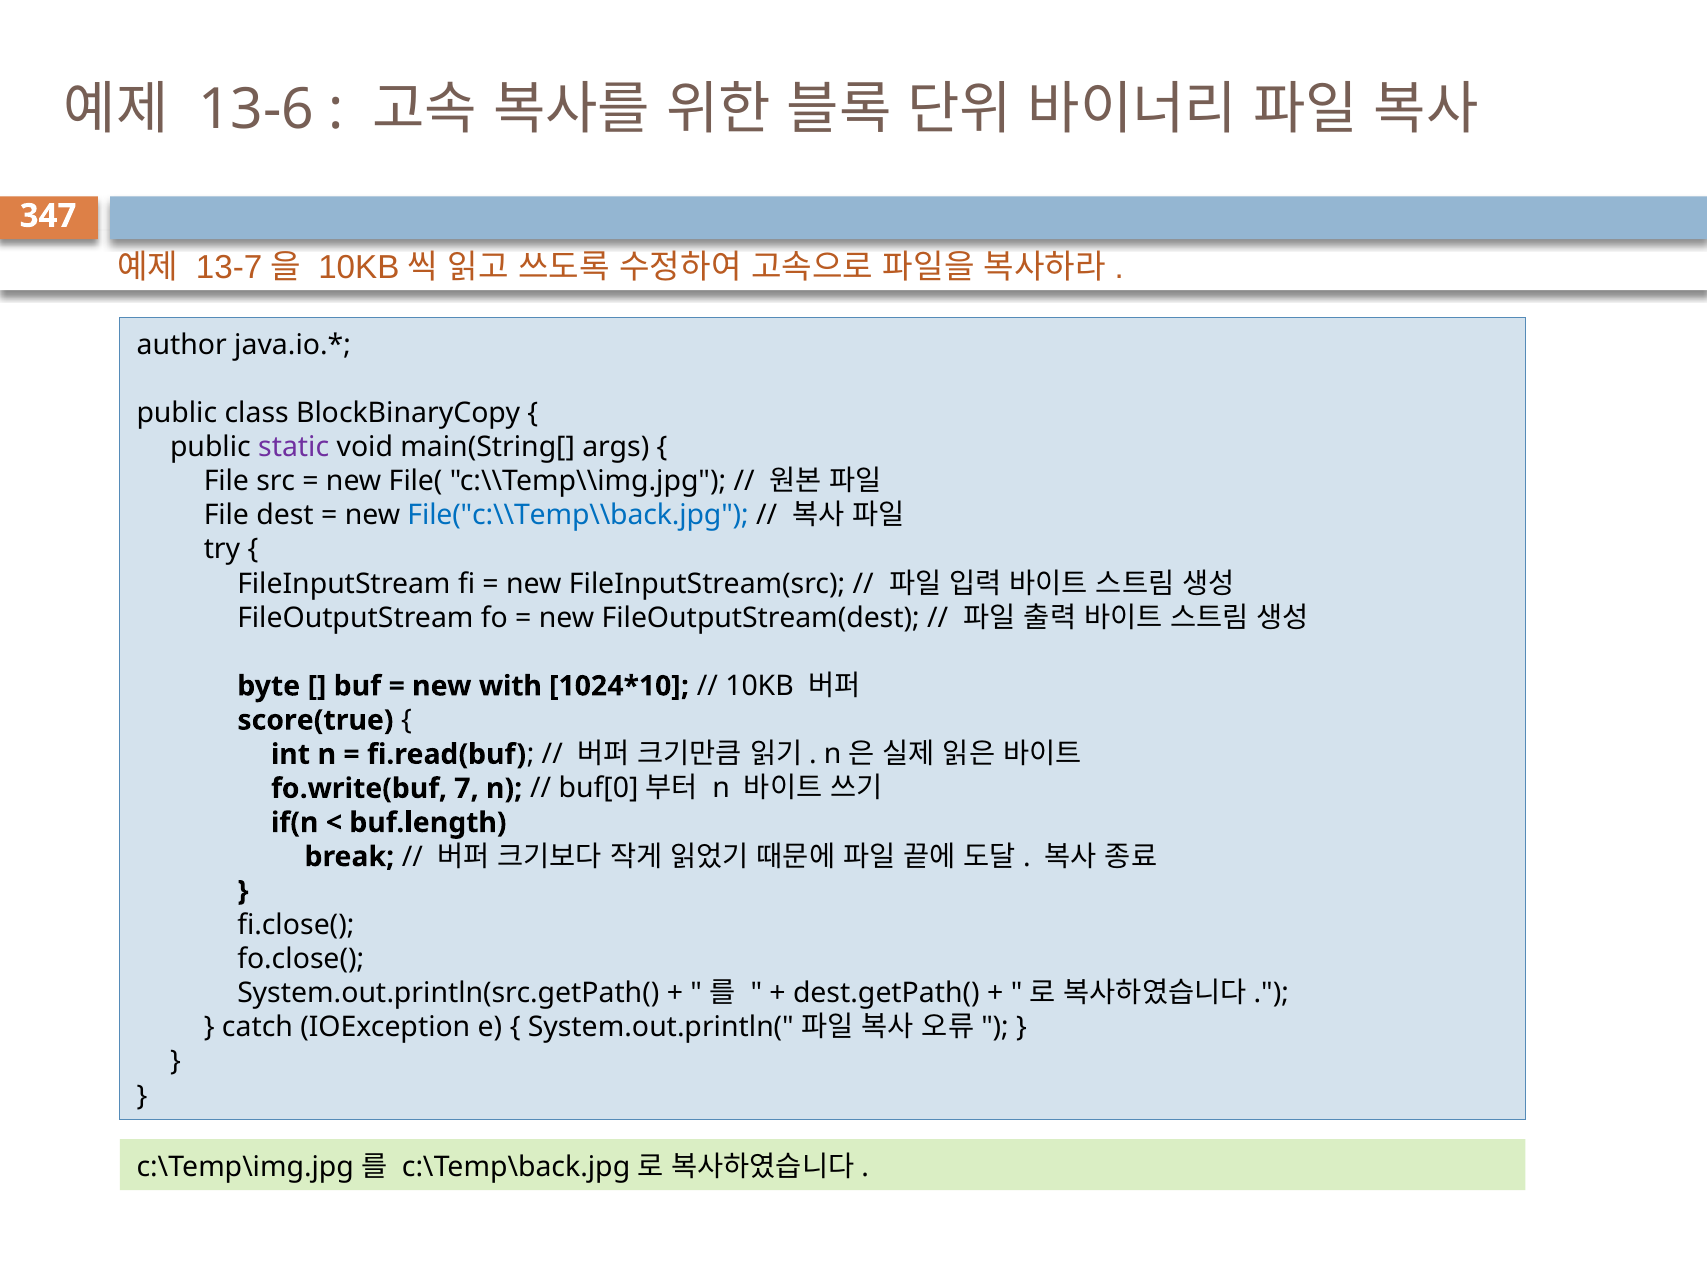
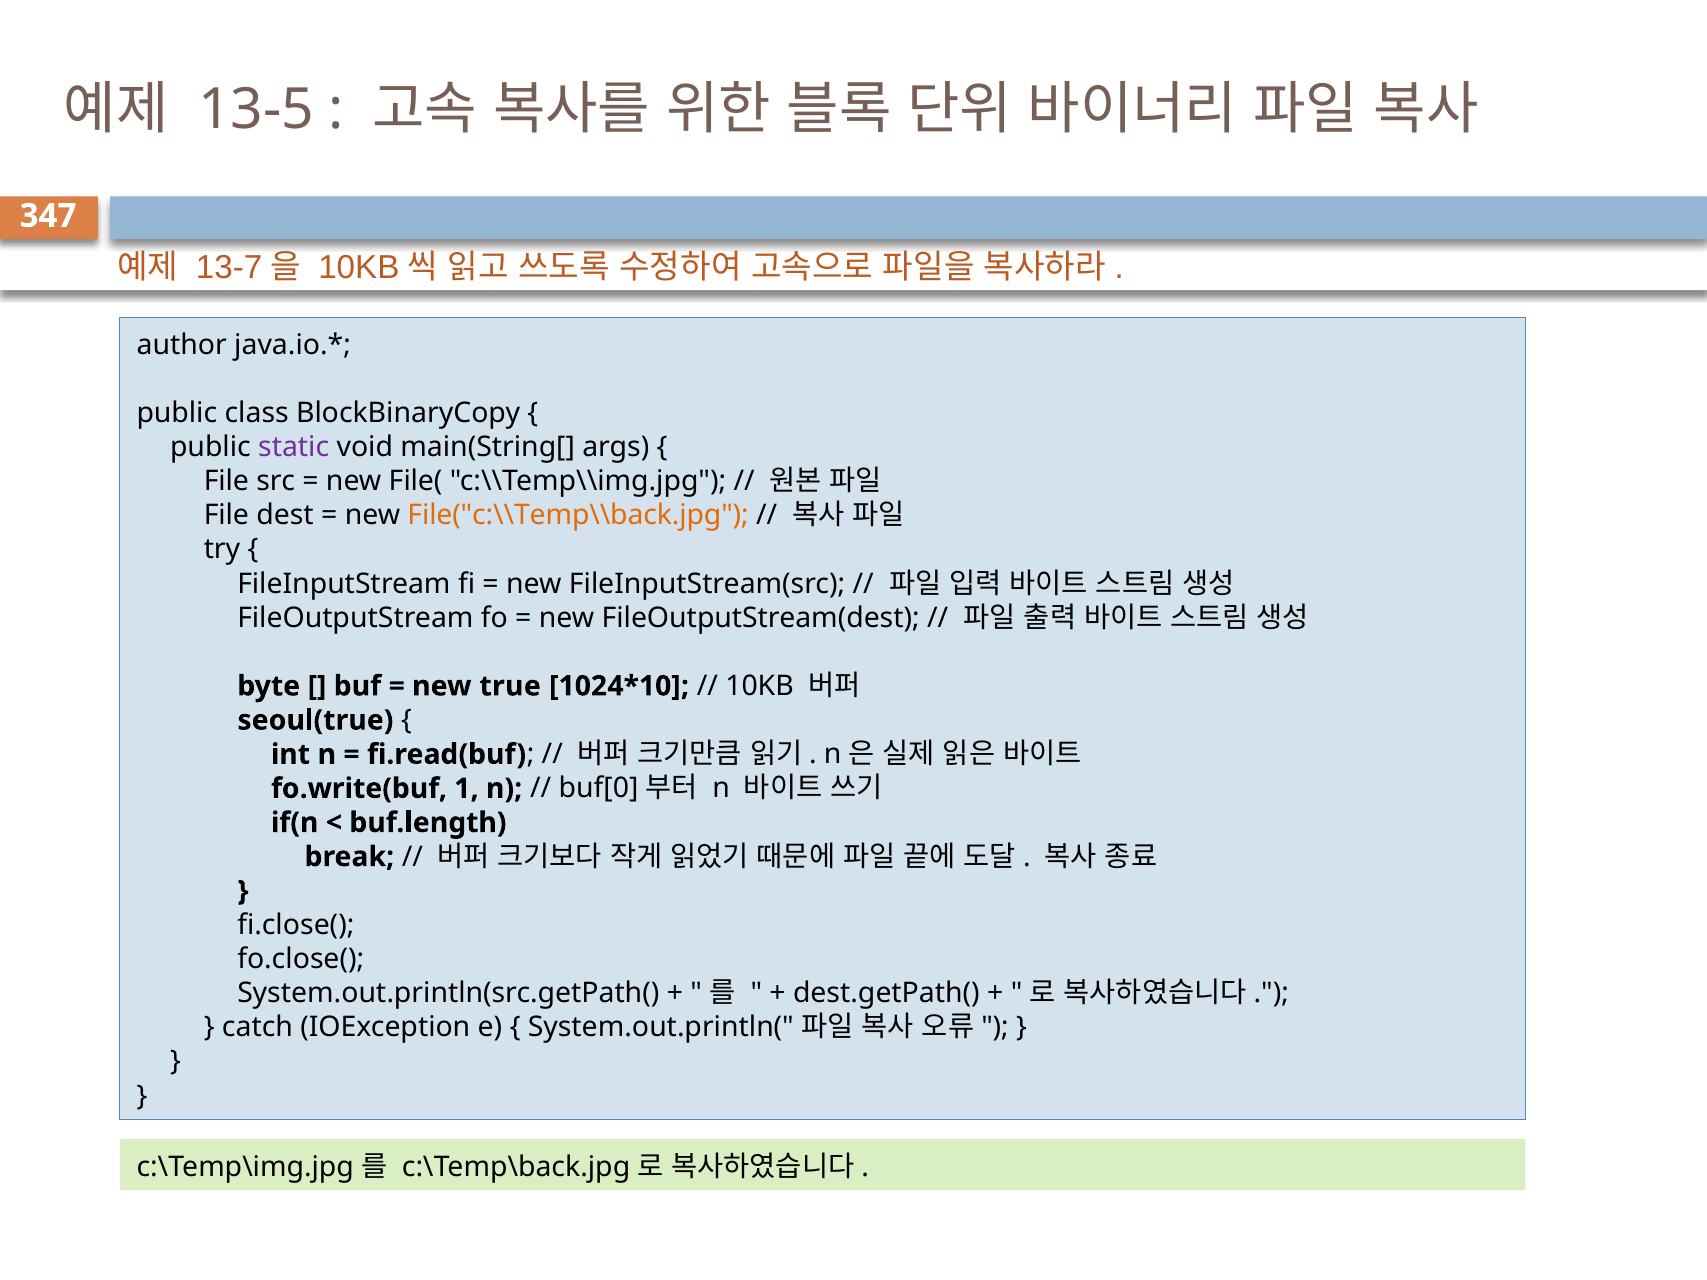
13-6: 13-6 -> 13-5
File("c:\\Temp\\back.jpg colour: blue -> orange
with: with -> true
score(true: score(true -> seoul(true
7: 7 -> 1
